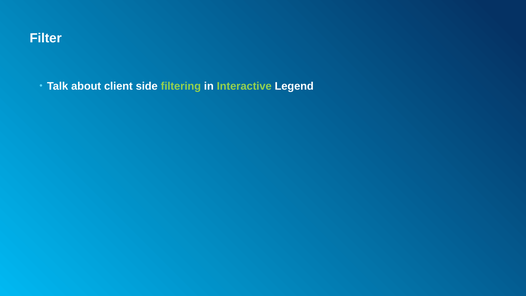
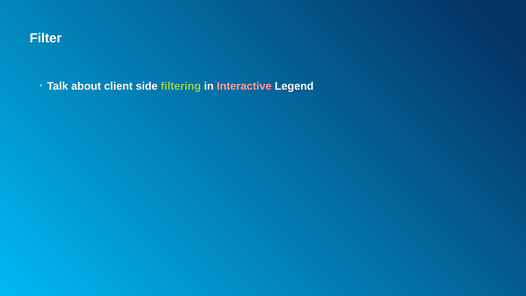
Interactive colour: light green -> pink
